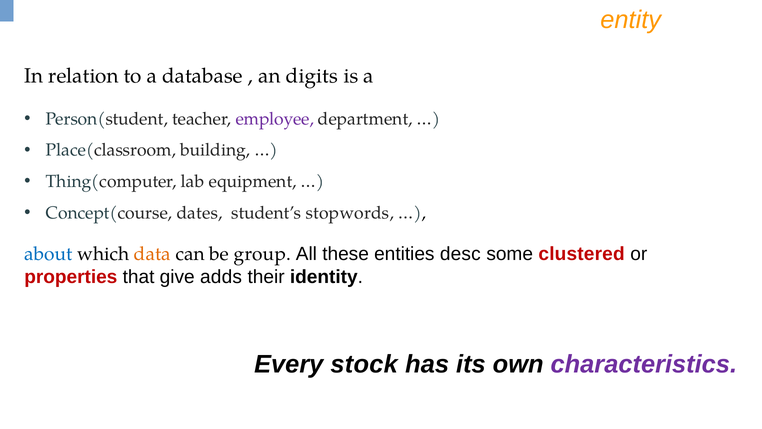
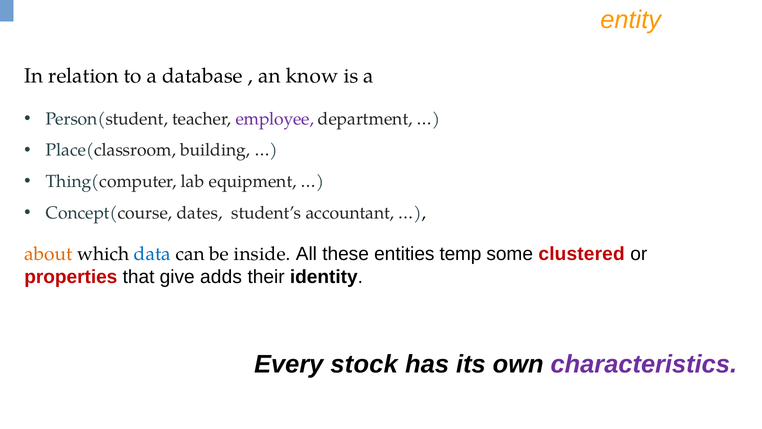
digits: digits -> know
stopwords: stopwords -> accountant
about colour: blue -> orange
data colour: orange -> blue
group: group -> inside
desc: desc -> temp
